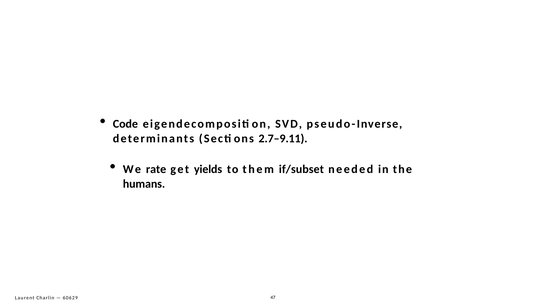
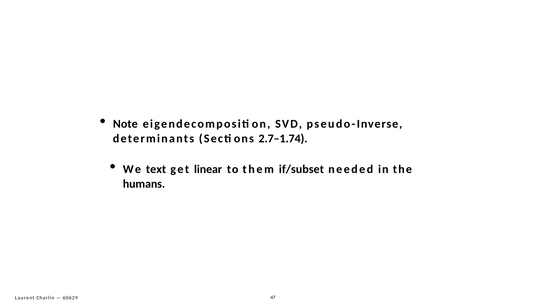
Code: Code -> Note
2.7–9.11: 2.7–9.11 -> 2.7–1.74
rate: rate -> text
yields: yields -> linear
